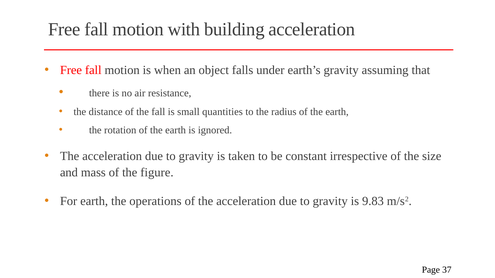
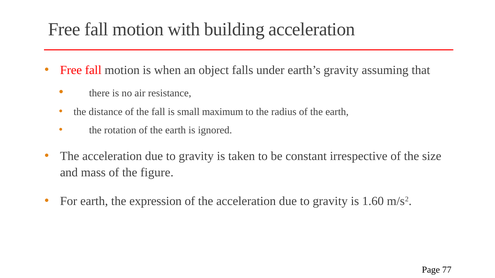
quantities: quantities -> maximum
operations: operations -> expression
9.83: 9.83 -> 1.60
37: 37 -> 77
